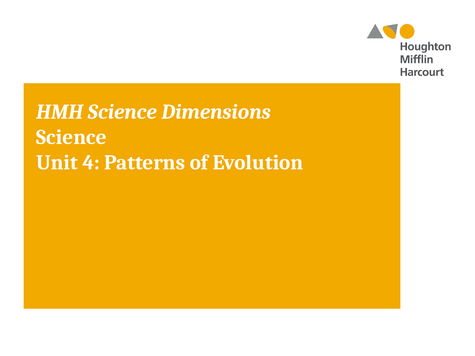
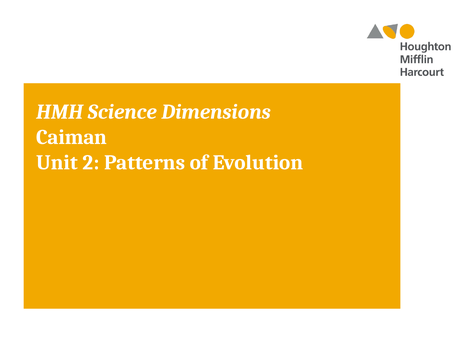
Science at (71, 137): Science -> Caiman
4: 4 -> 2
